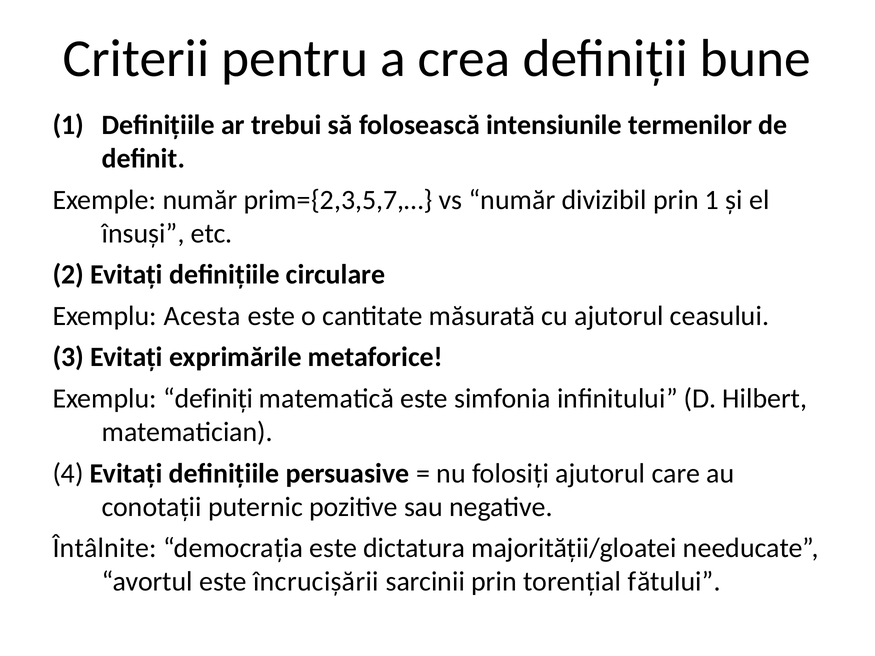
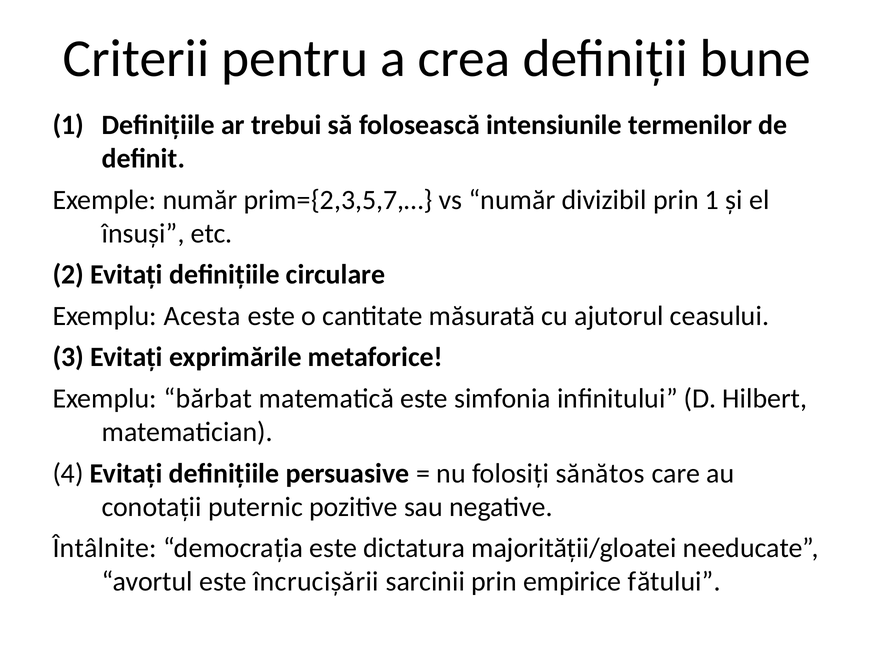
definiți: definiți -> bărbat
folosiți ajutorul: ajutorul -> sănătos
torențial: torențial -> empirice
